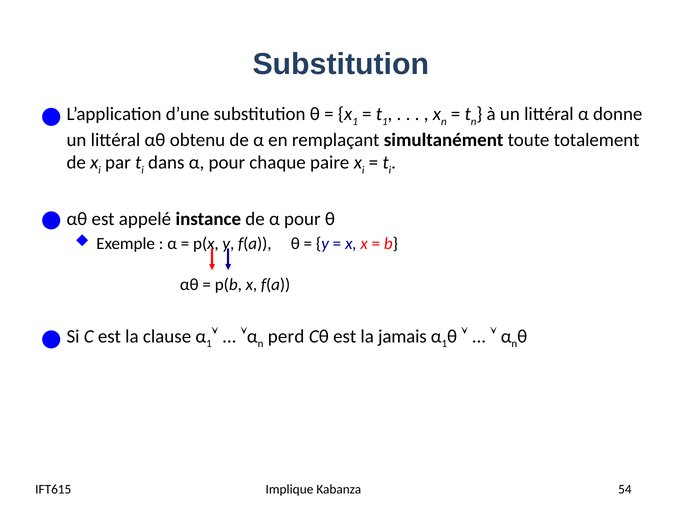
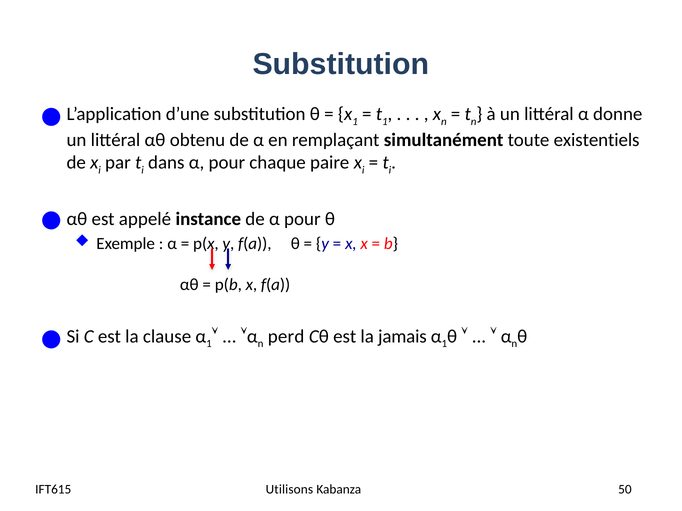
totalement: totalement -> existentiels
Implique: Implique -> Utilisons
54: 54 -> 50
